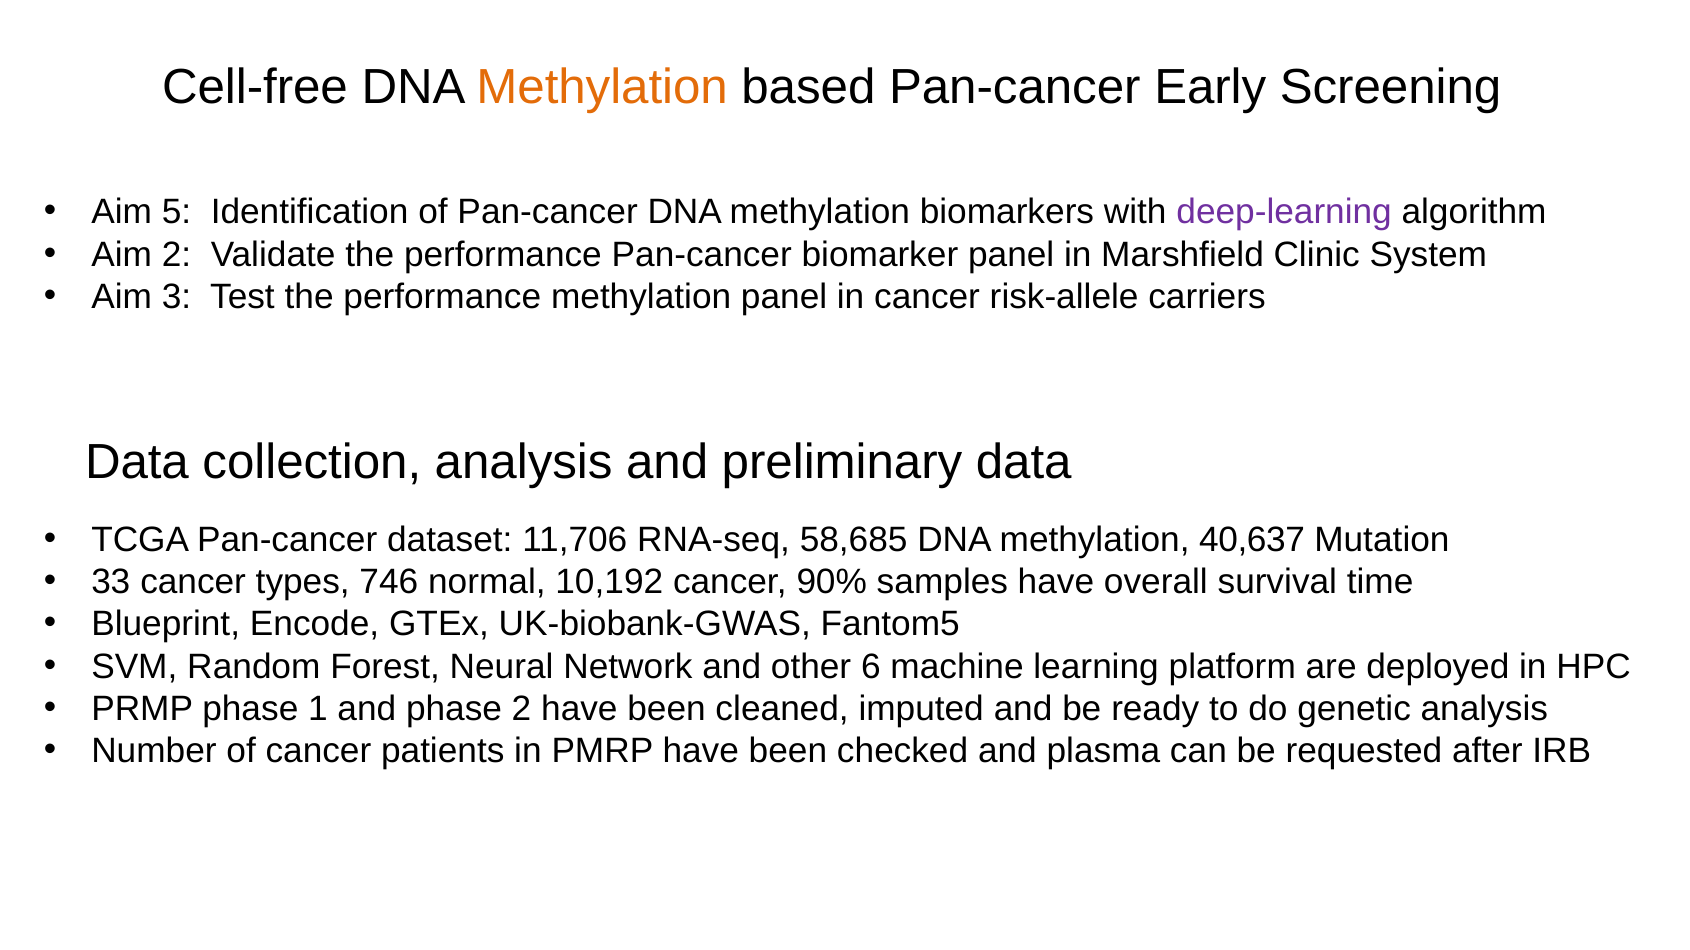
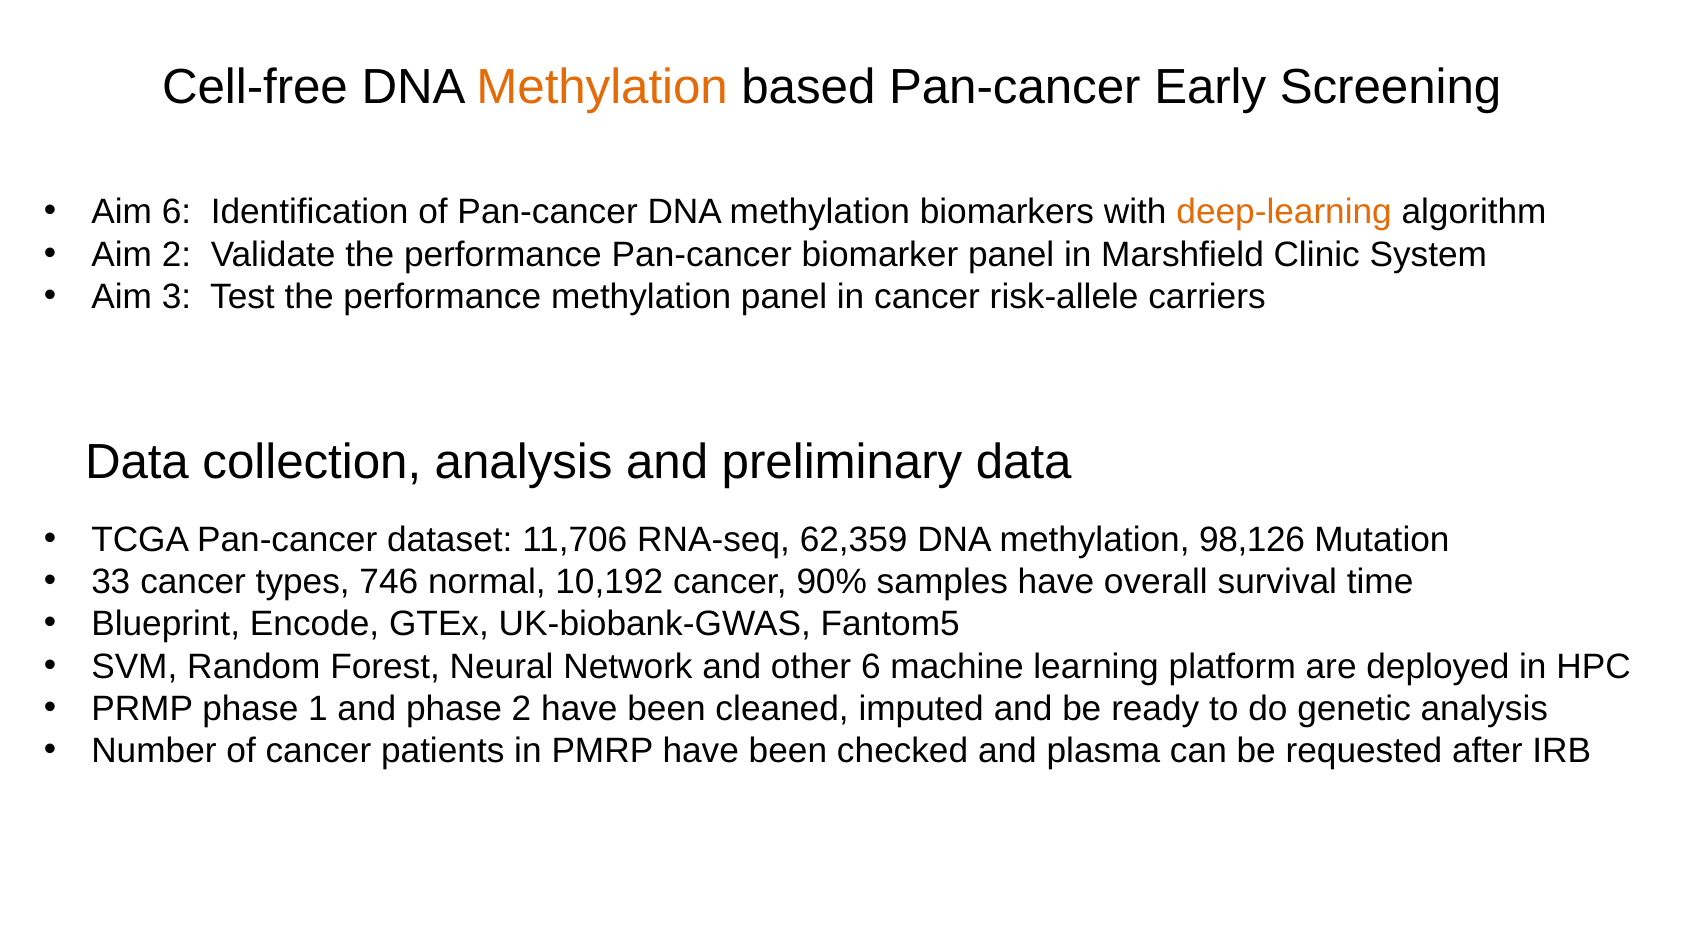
Aim 5: 5 -> 6
deep-learning colour: purple -> orange
58,685: 58,685 -> 62,359
40,637: 40,637 -> 98,126
